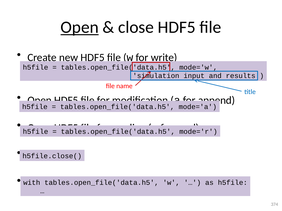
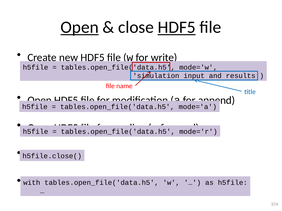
HDF5 at (177, 27) underline: none -> present
